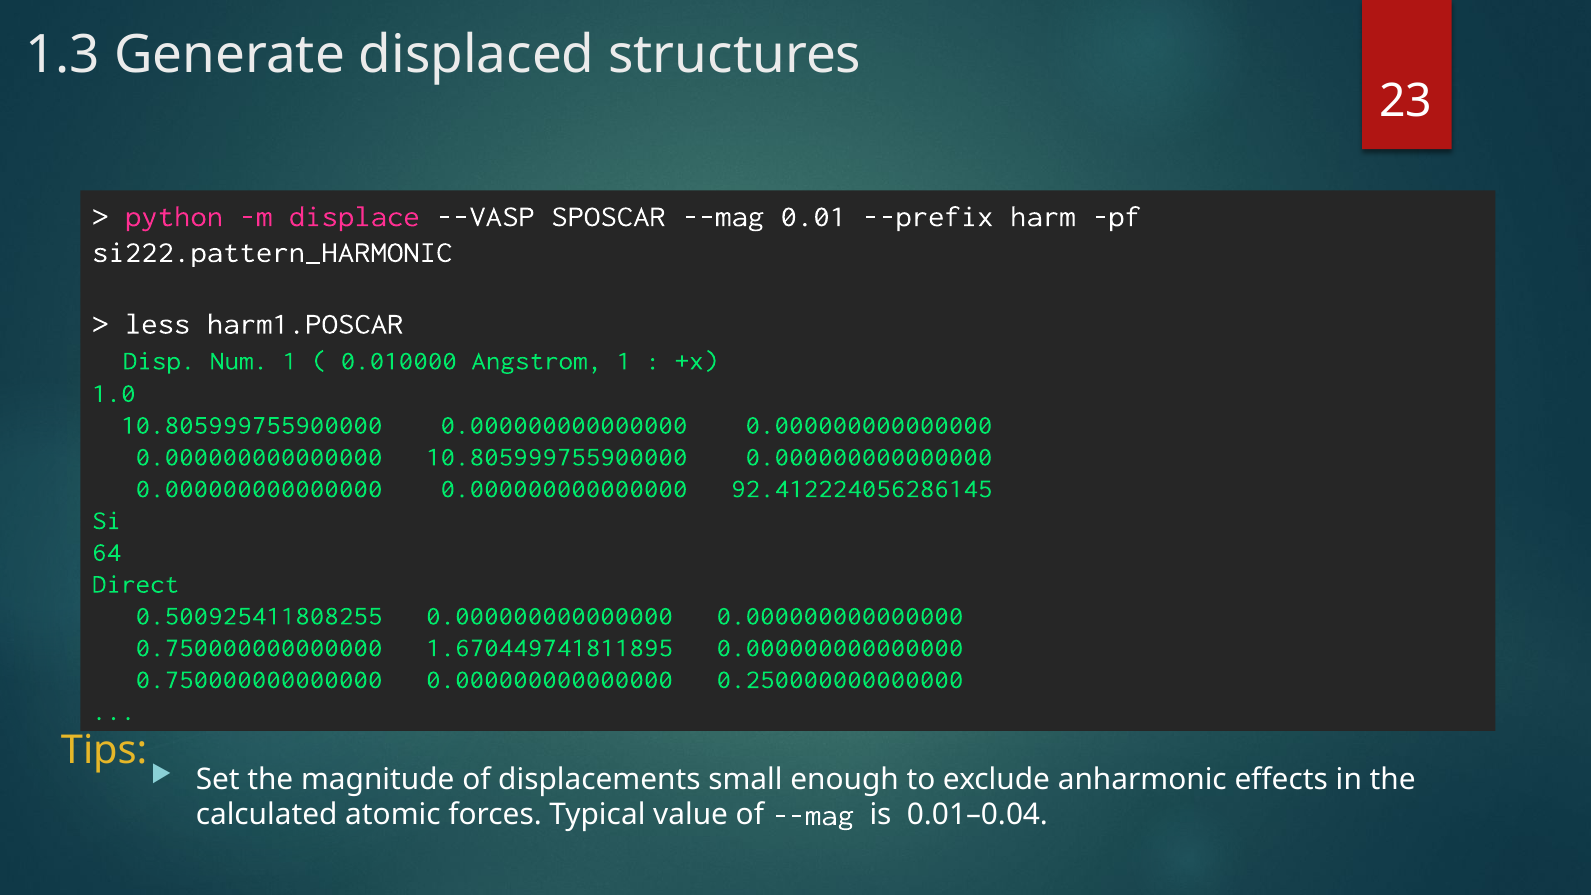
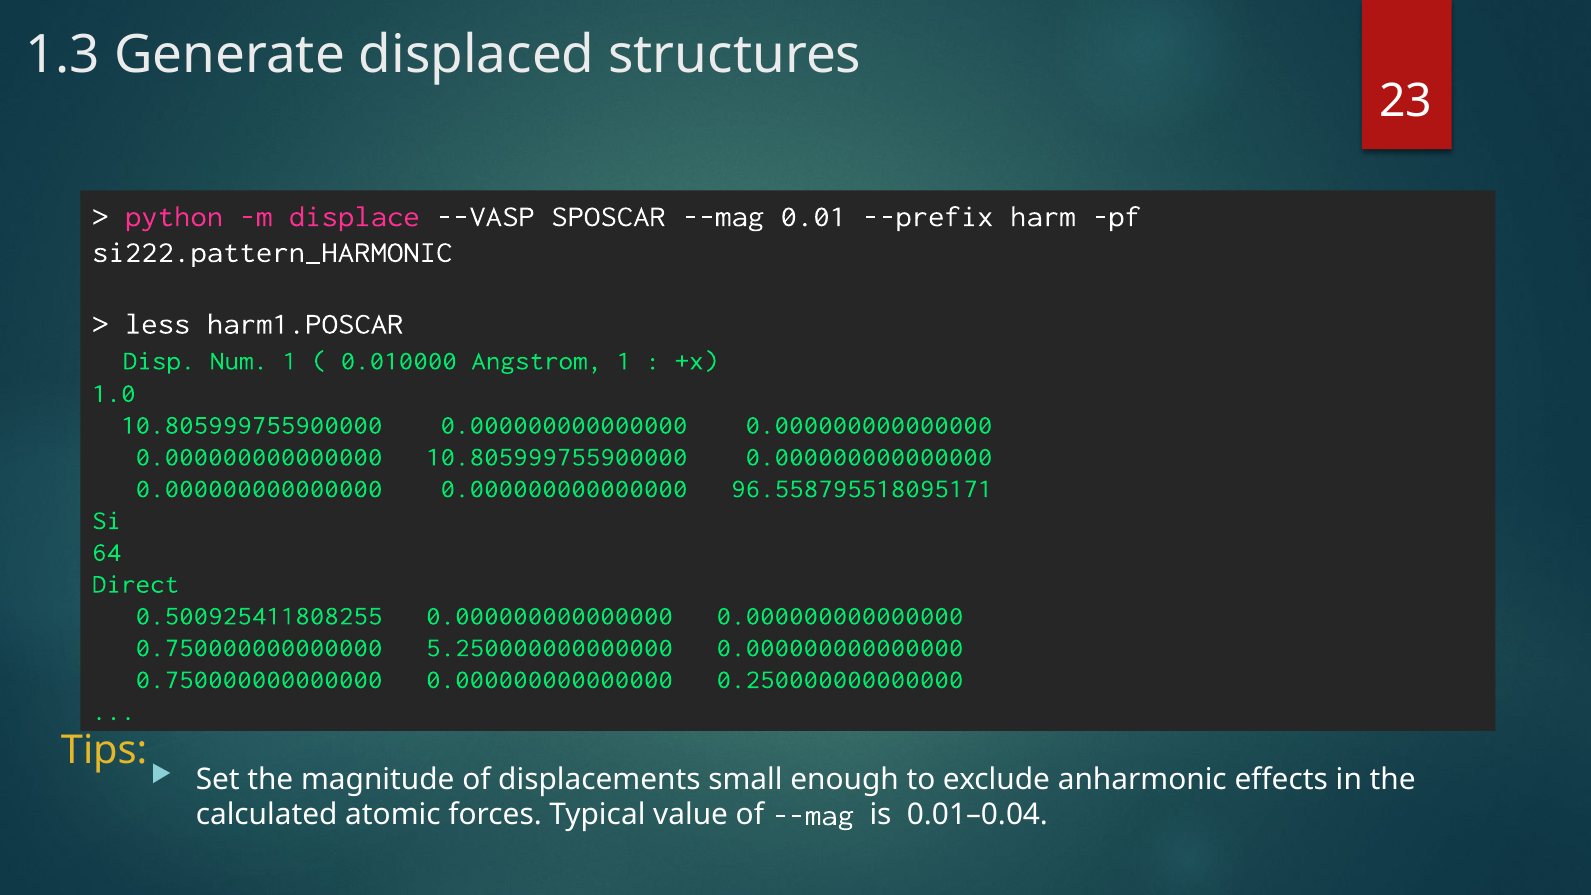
92.412224056286145: 92.412224056286145 -> 96.558795518095171
1.670449741811895: 1.670449741811895 -> 5.250000000000000
